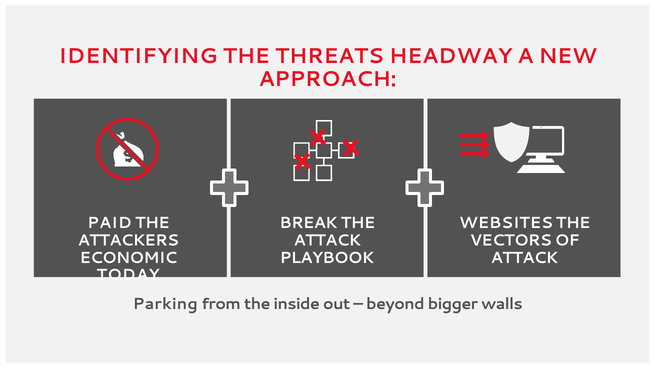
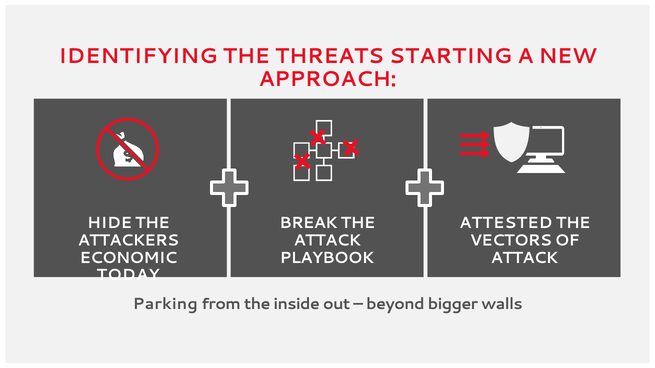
HEADWAY: HEADWAY -> STARTING
PAID: PAID -> HIDE
WEBSITES: WEBSITES -> ATTESTED
